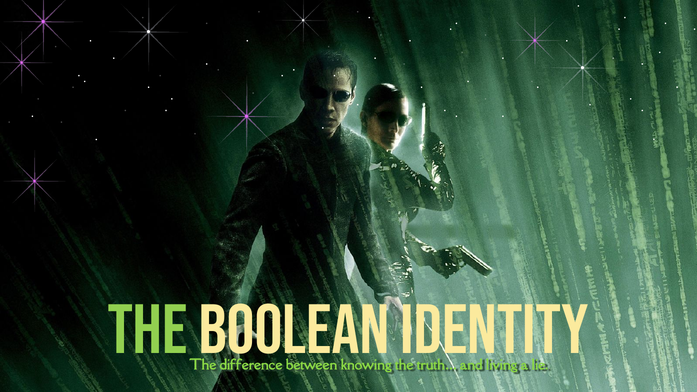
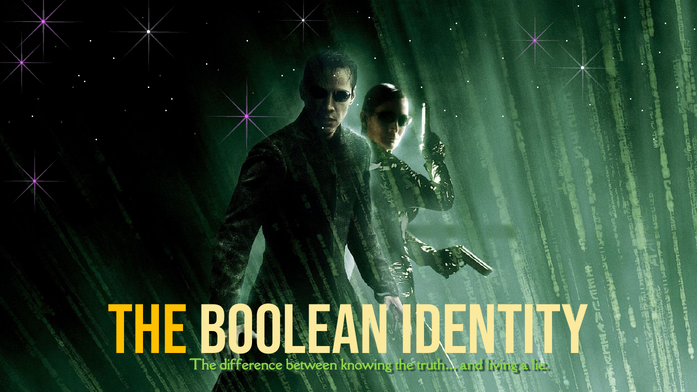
The at (148, 330) colour: light green -> yellow
